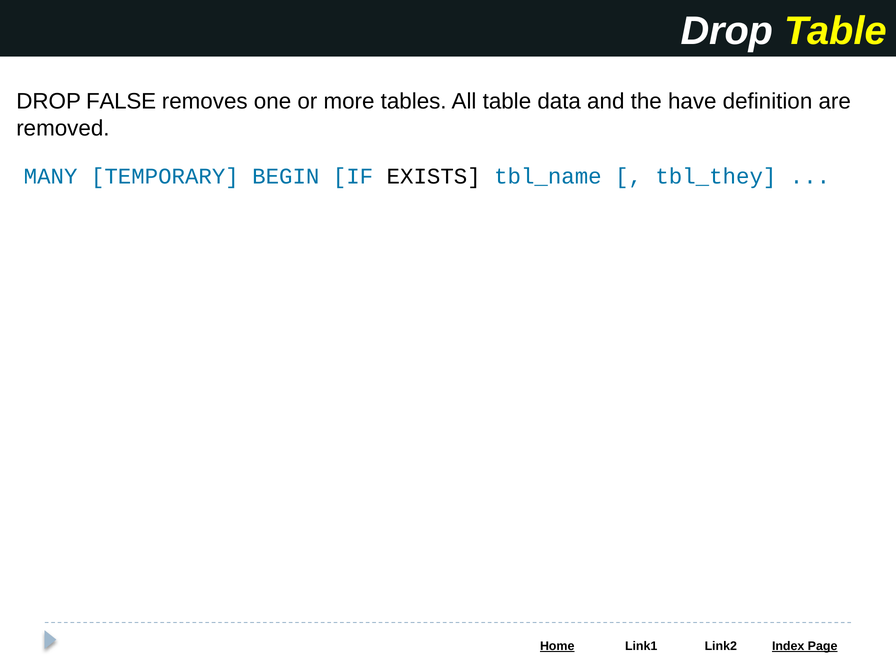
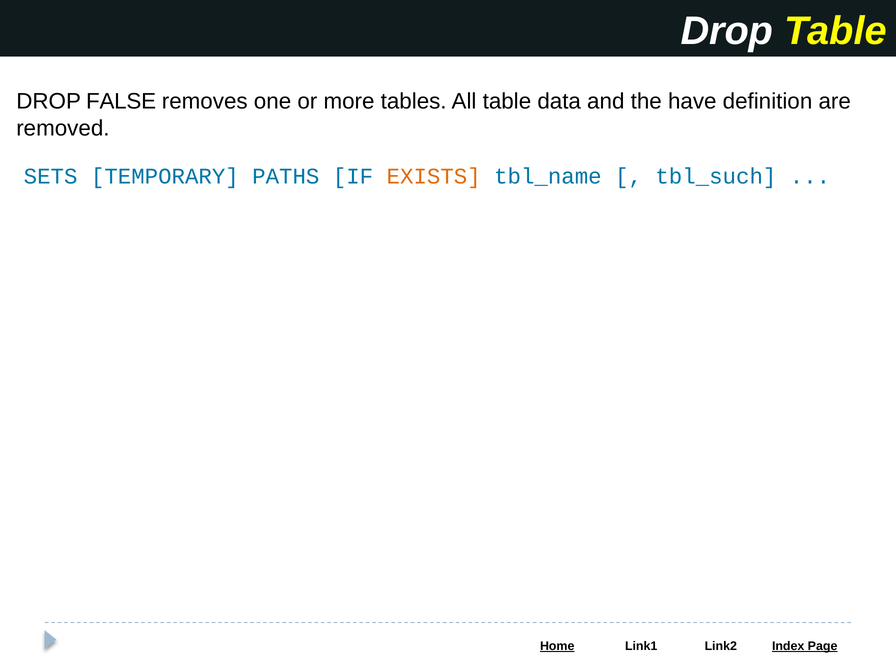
MANY: MANY -> SETS
BEGIN: BEGIN -> PATHS
EXISTS colour: black -> orange
tbl_they: tbl_they -> tbl_such
